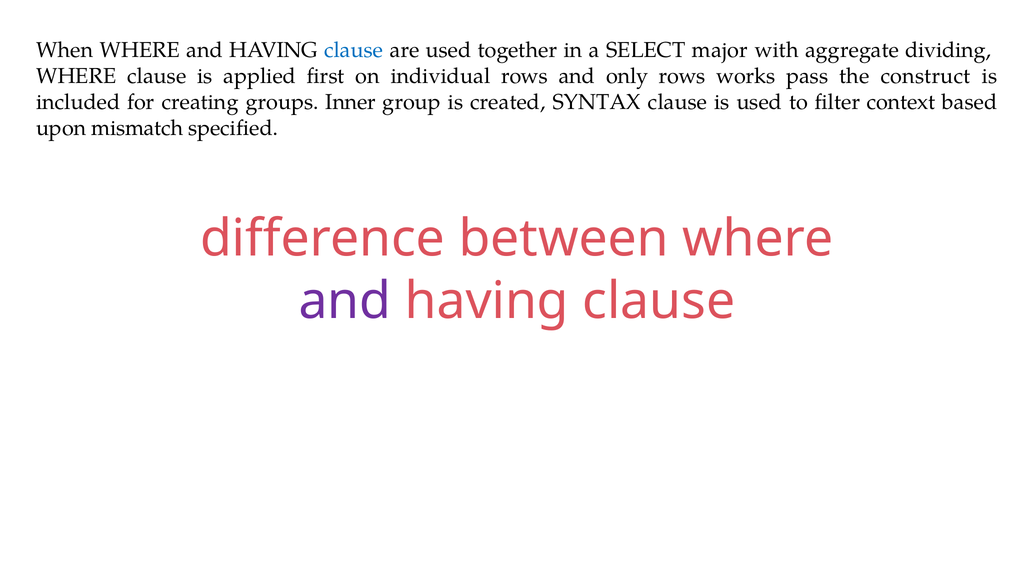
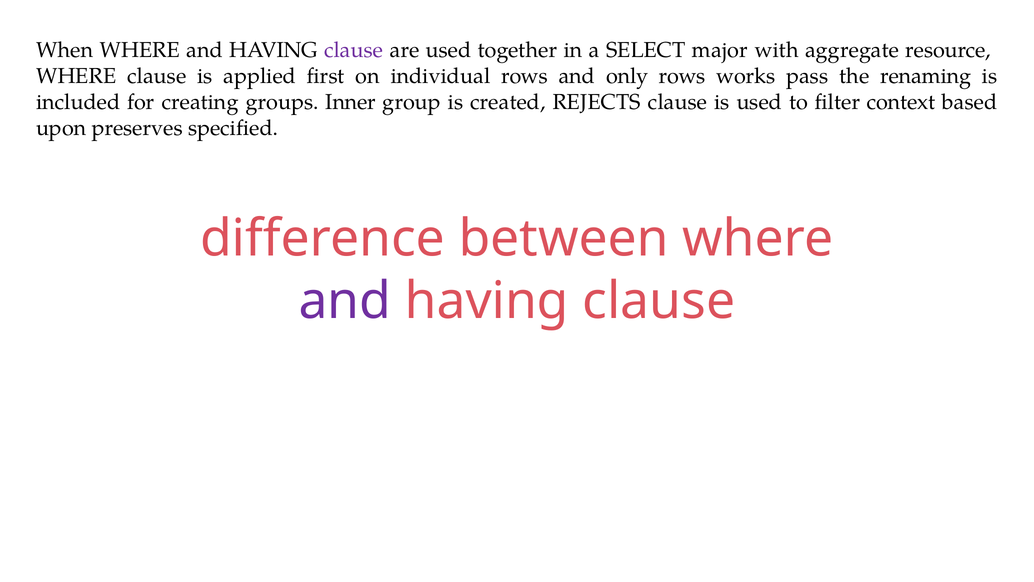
clause at (354, 50) colour: blue -> purple
dividing: dividing -> resource
construct: construct -> renaming
SYNTAX: SYNTAX -> REJECTS
mismatch: mismatch -> preserves
